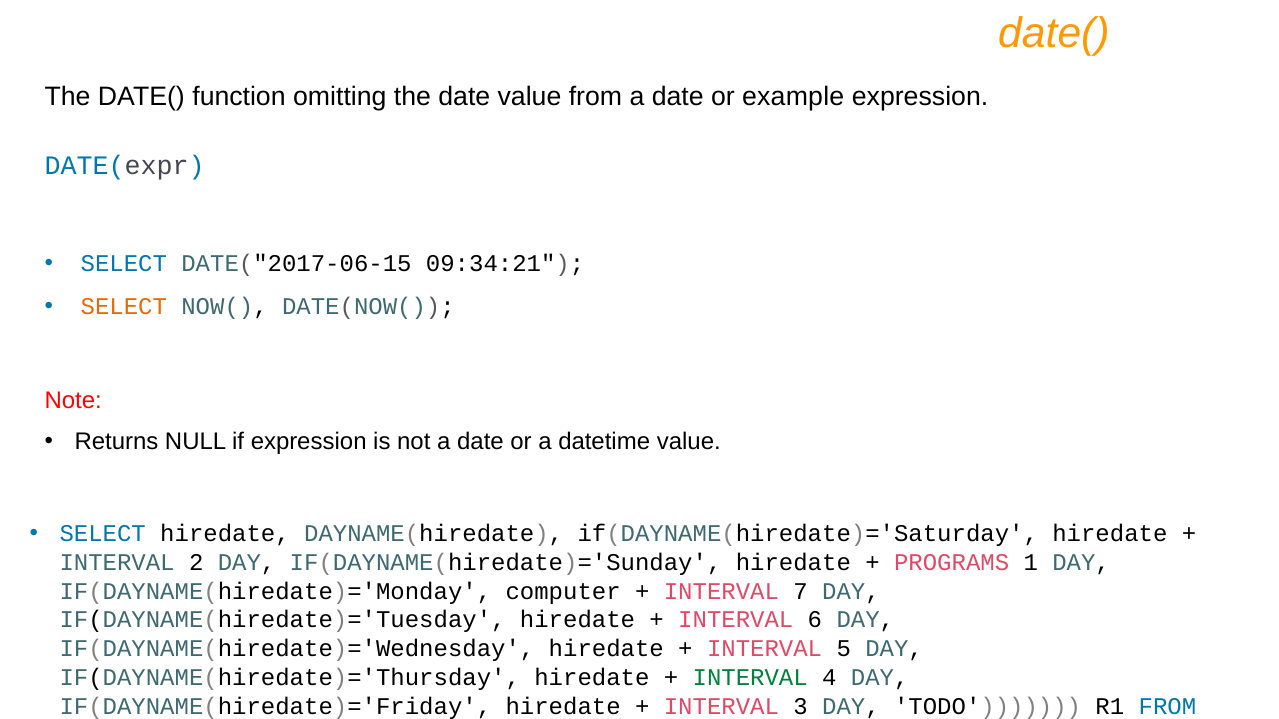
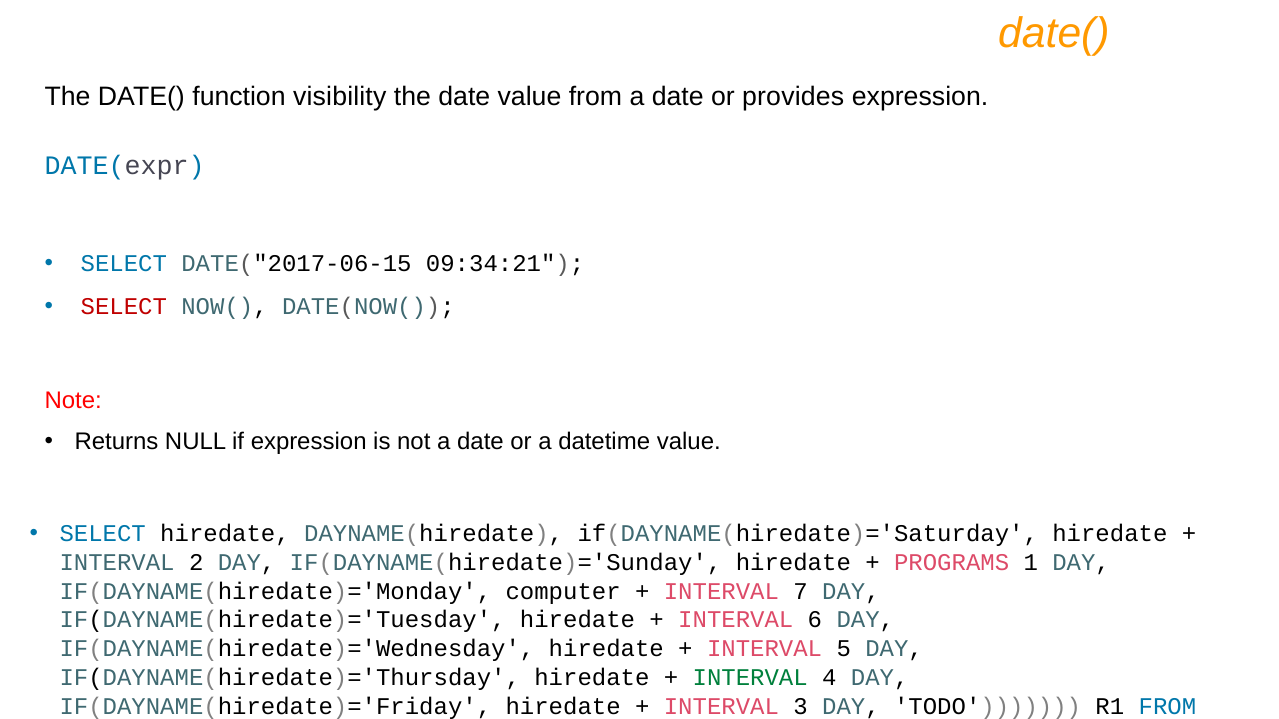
omitting: omitting -> visibility
example: example -> provides
SELECT at (124, 307) colour: orange -> red
